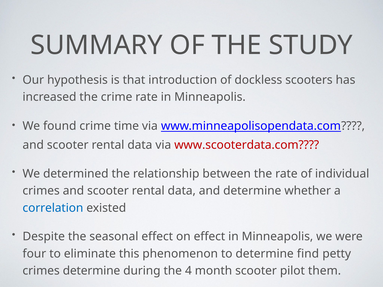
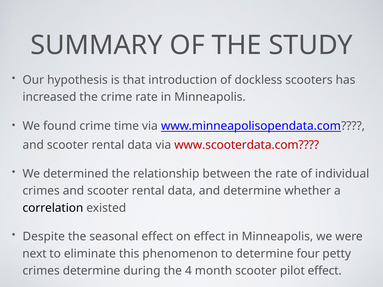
correlation colour: blue -> black
four: four -> next
find: find -> four
pilot them: them -> effect
